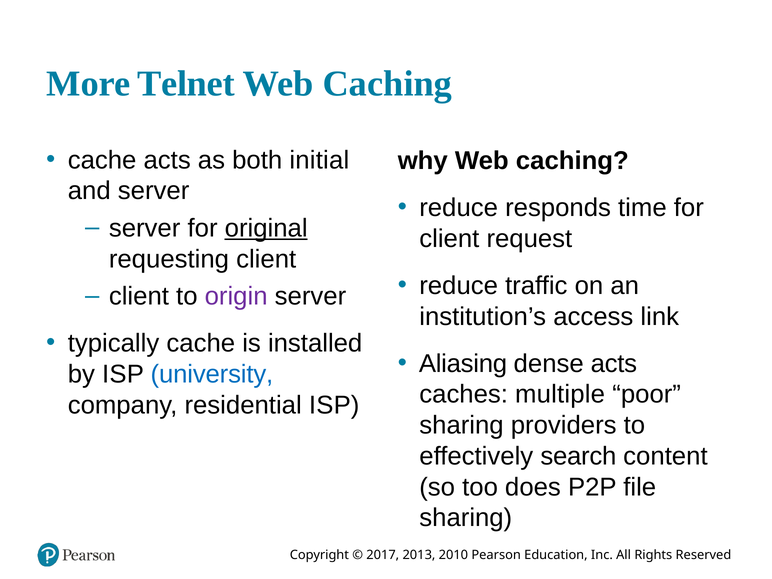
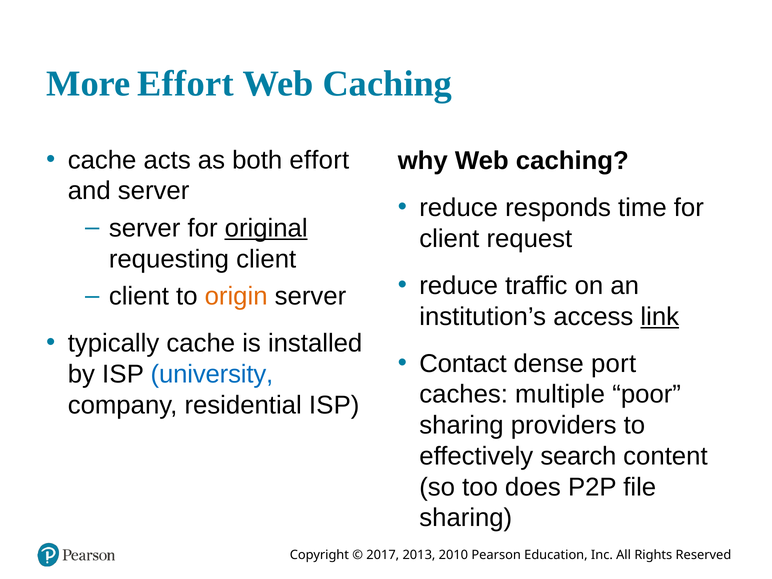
More Telnet: Telnet -> Effort
both initial: initial -> effort
origin colour: purple -> orange
link underline: none -> present
Aliasing: Aliasing -> Contact
dense acts: acts -> port
